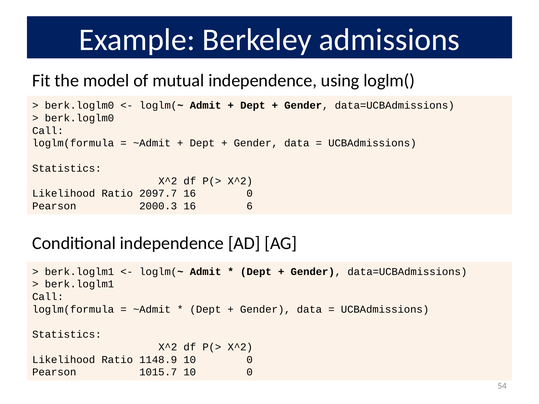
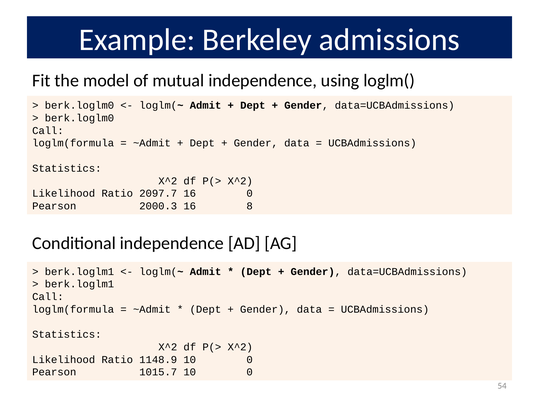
6: 6 -> 8
